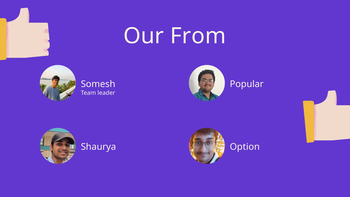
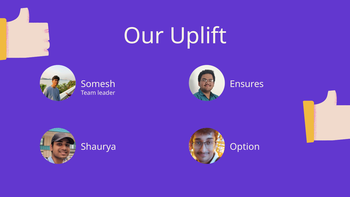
From: From -> Uplift
Popular: Popular -> Ensures
